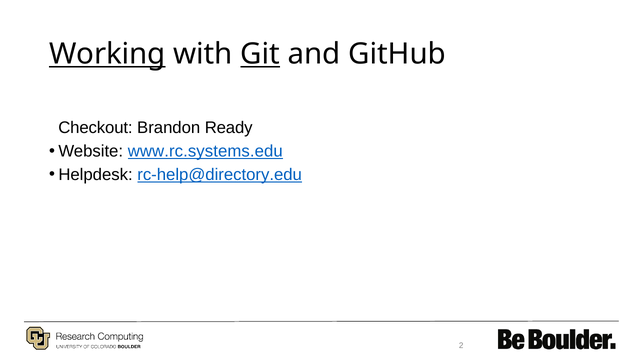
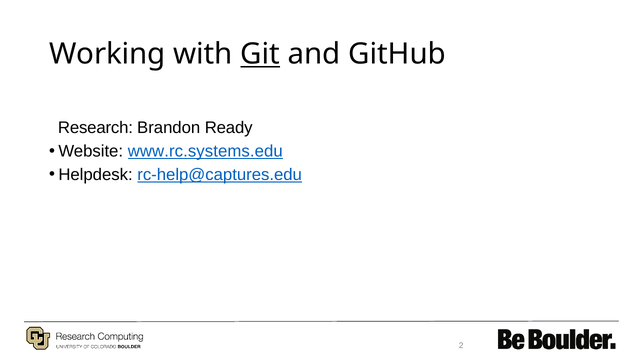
Working underline: present -> none
Checkout: Checkout -> Research
rc-help@directory.edu: rc-help@directory.edu -> rc-help@captures.edu
